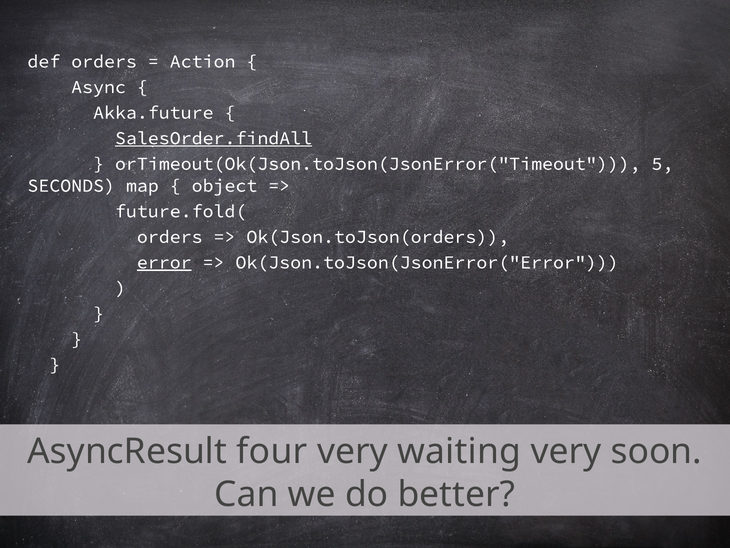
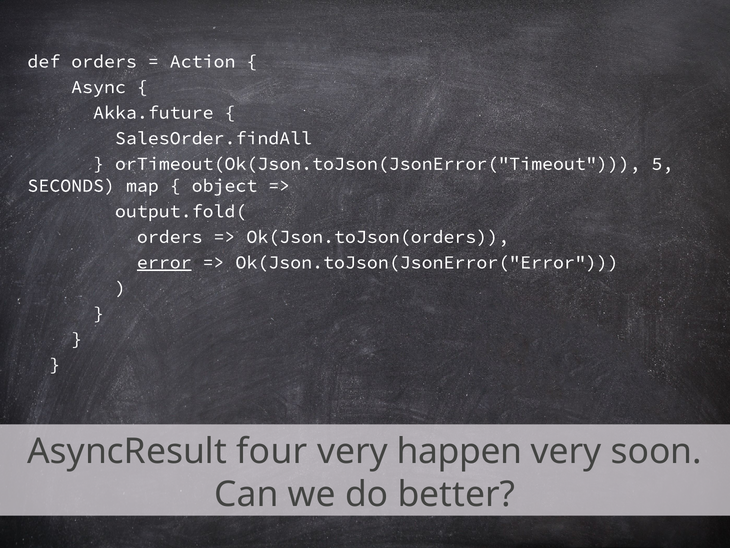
SalesOrder.findAll underline: present -> none
future.fold(: future.fold( -> output.fold(
waiting: waiting -> happen
